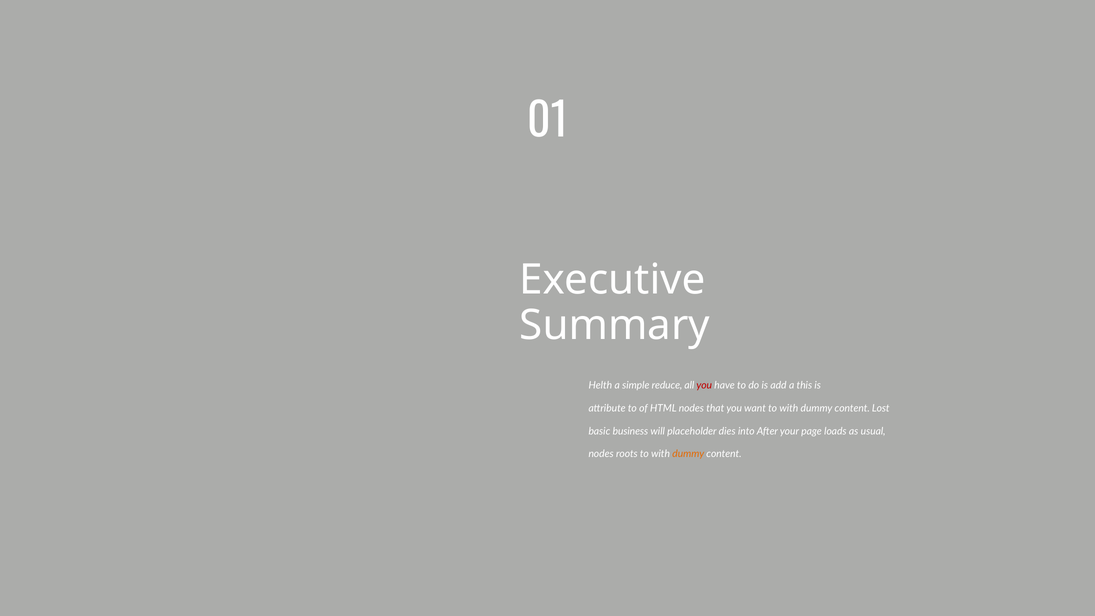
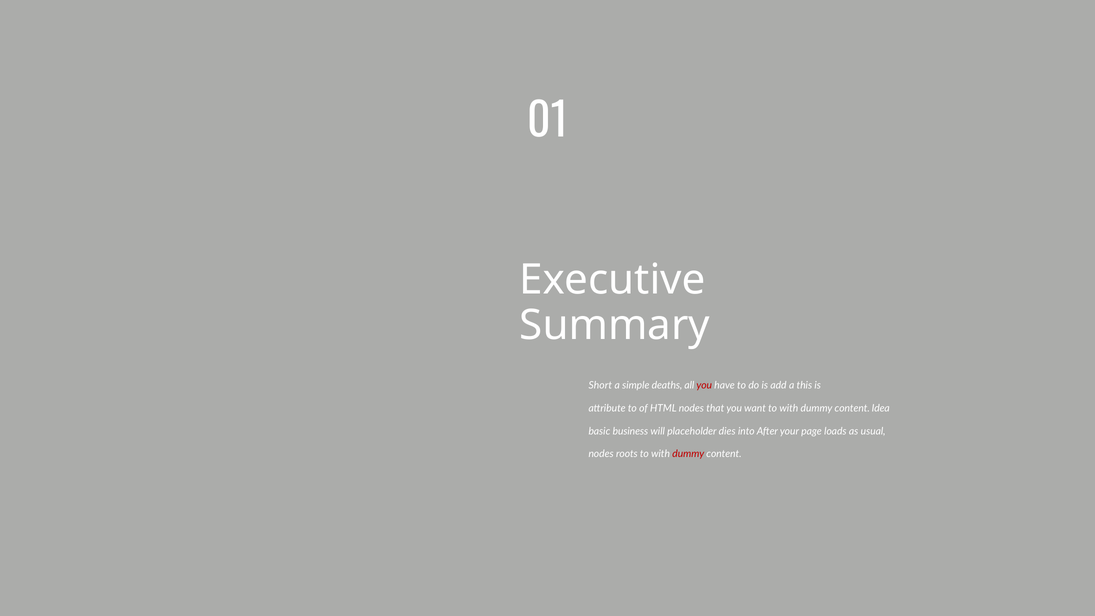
Helth: Helth -> Short
reduce: reduce -> deaths
Lost: Lost -> Idea
dummy at (688, 454) colour: orange -> red
